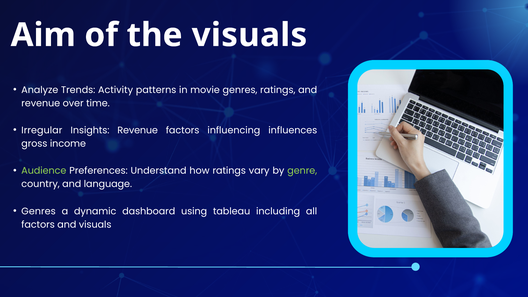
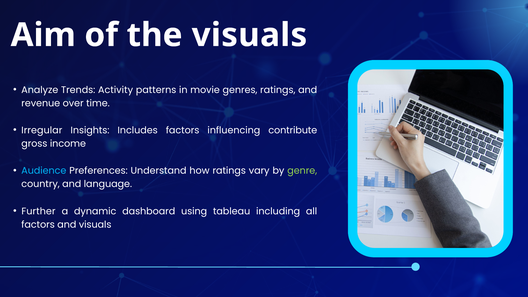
Insights Revenue: Revenue -> Includes
influences: influences -> contribute
Audience colour: light green -> light blue
Genres at (38, 211): Genres -> Further
